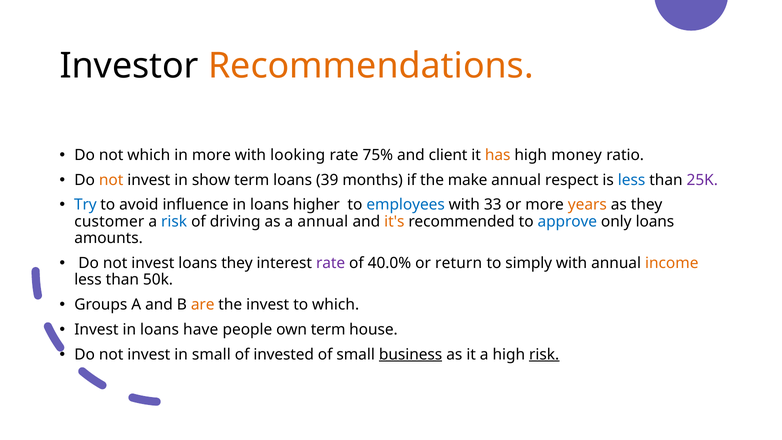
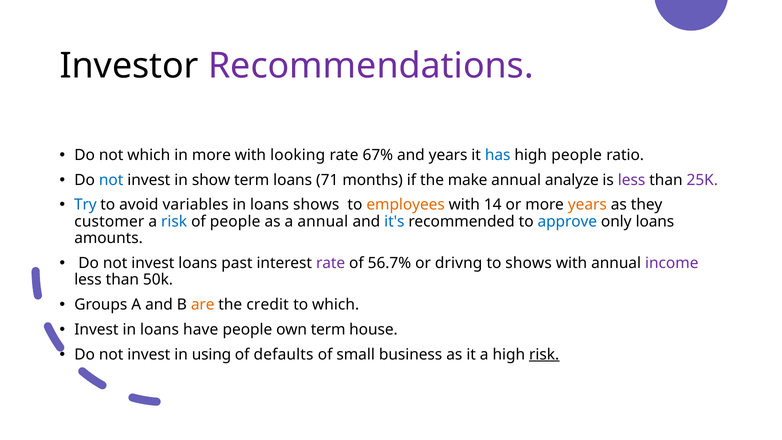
Recommendations colour: orange -> purple
75%: 75% -> 67%
and client: client -> years
has colour: orange -> blue
high money: money -> people
not at (111, 180) colour: orange -> blue
39: 39 -> 71
respect: respect -> analyze
less at (632, 180) colour: blue -> purple
influence: influence -> variables
loans higher: higher -> shows
employees colour: blue -> orange
33: 33 -> 14
of driving: driving -> people
it's colour: orange -> blue
loans they: they -> past
40.0%: 40.0% -> 56.7%
return: return -> drivng
to simply: simply -> shows
income colour: orange -> purple
the invest: invest -> credit
in small: small -> using
invested: invested -> defaults
business underline: present -> none
